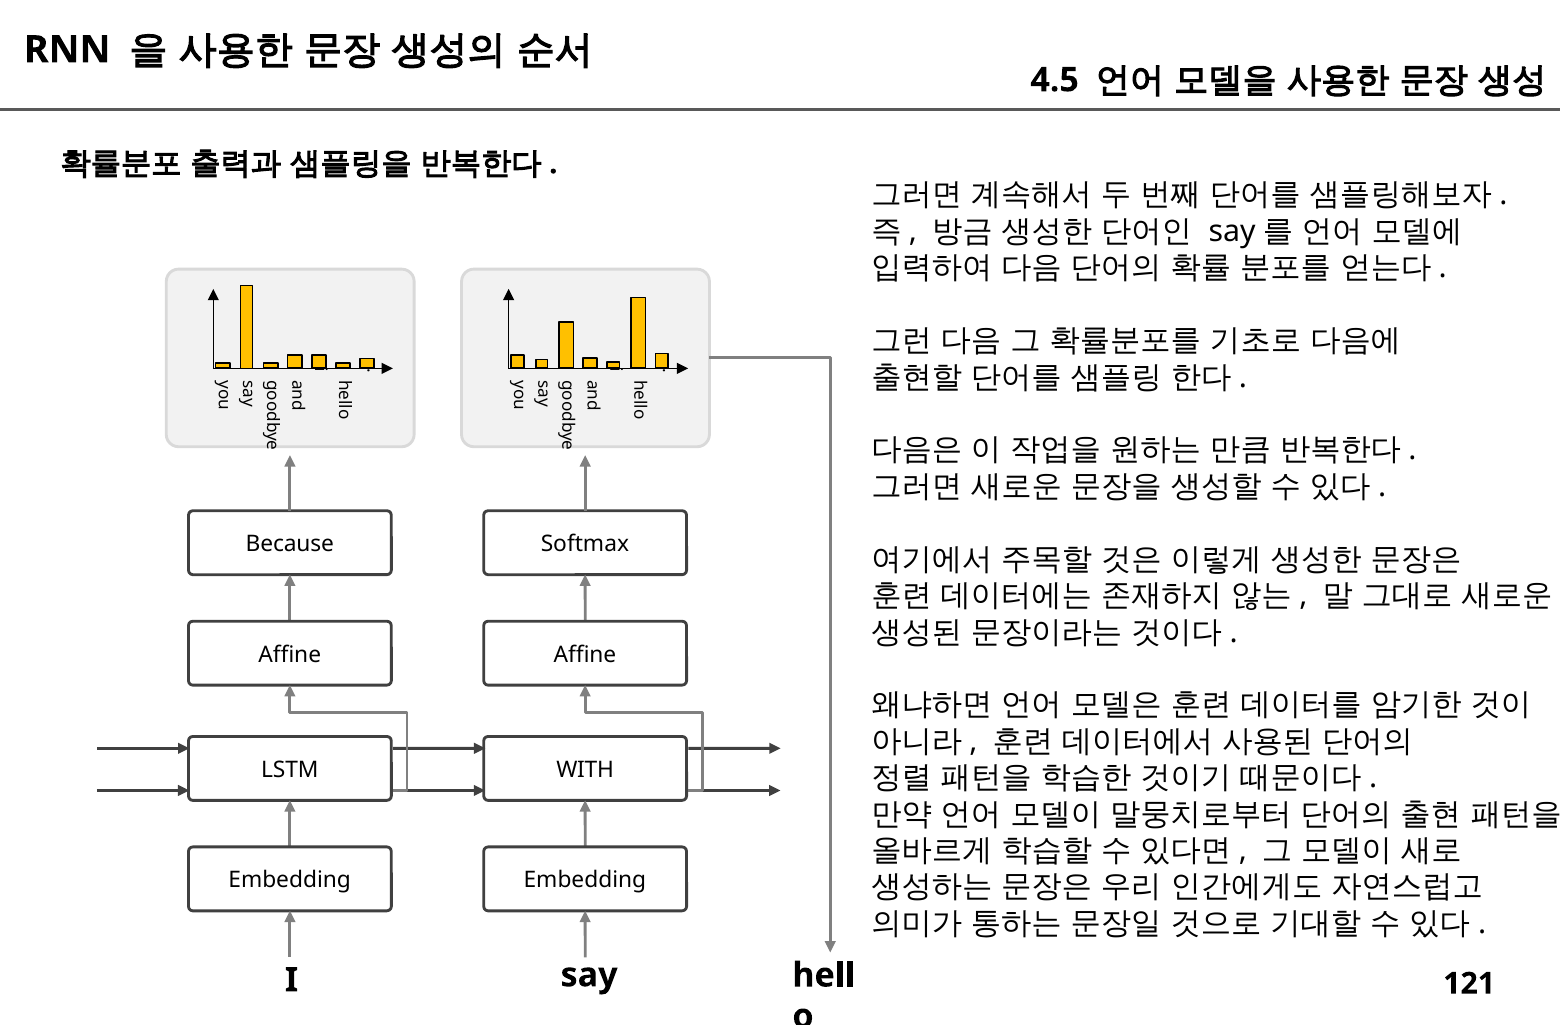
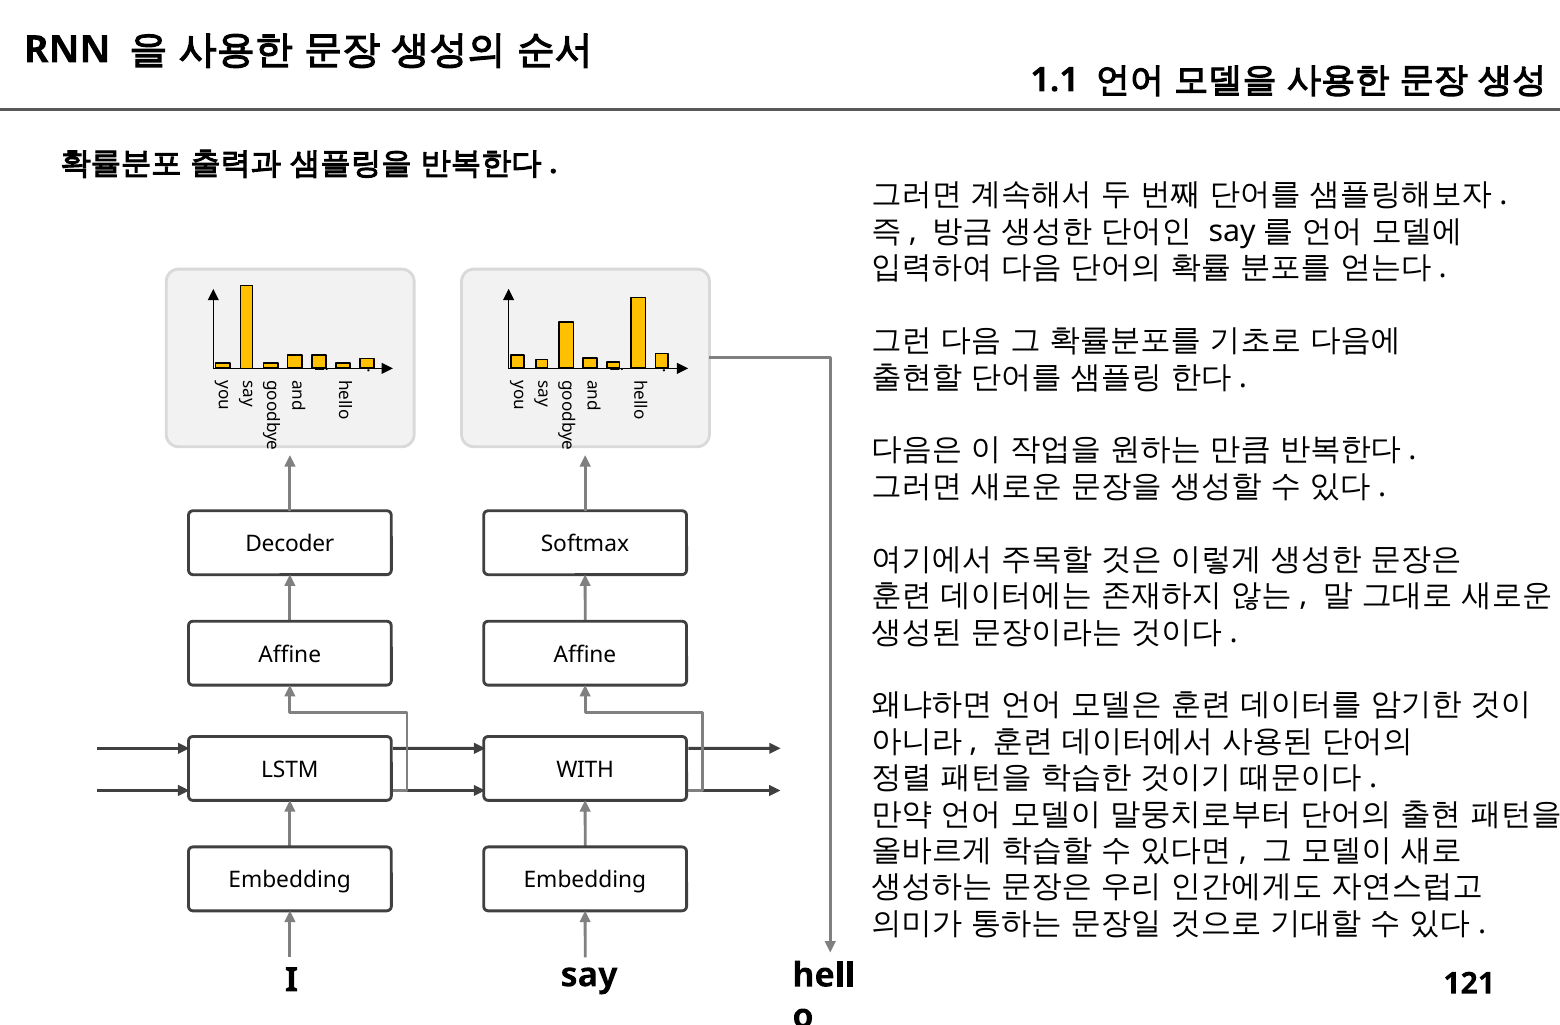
4.5: 4.5 -> 1.1
Because: Because -> Decoder
